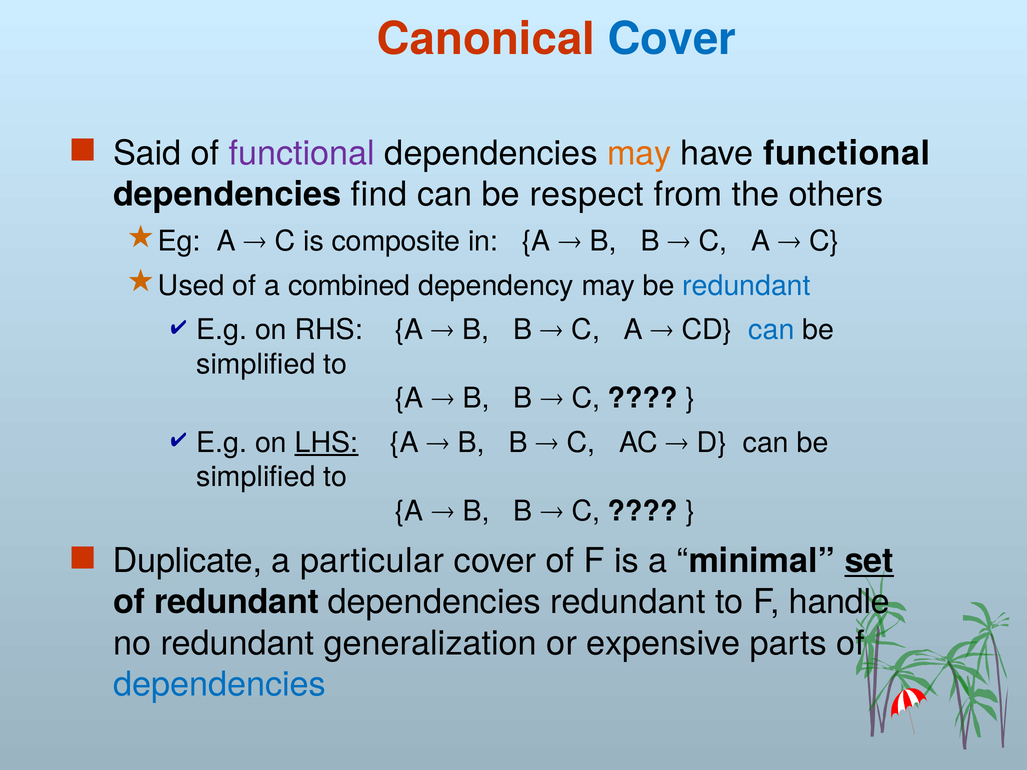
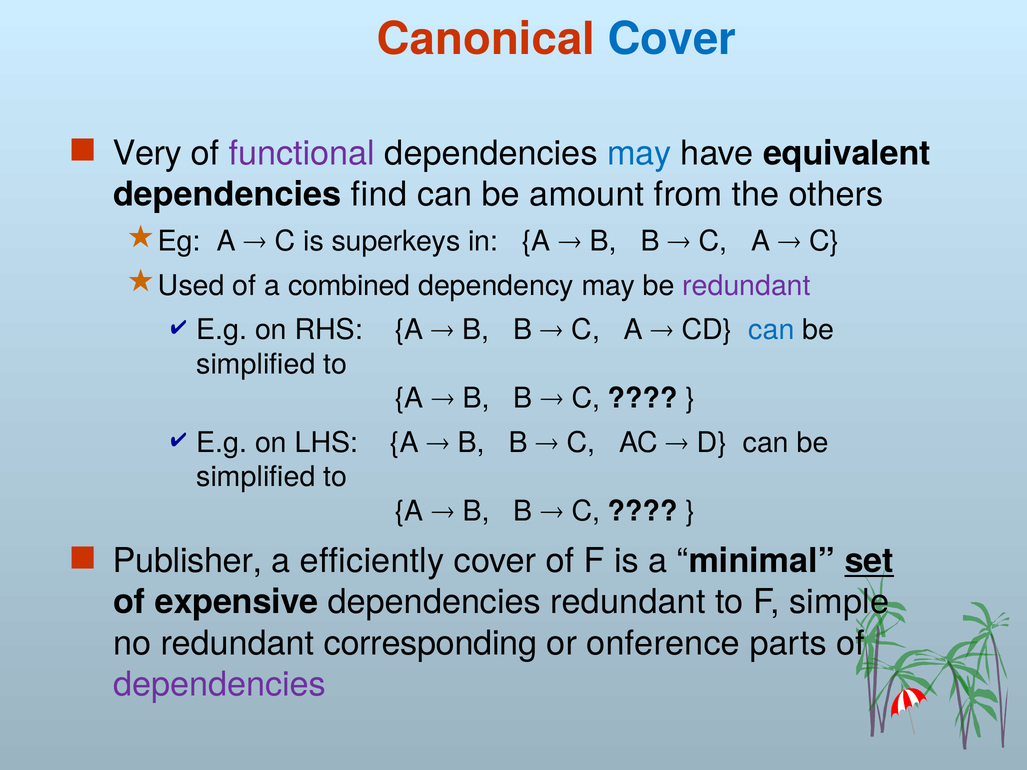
Said: Said -> Very
may at (639, 153) colour: orange -> blue
have functional: functional -> equivalent
respect: respect -> amount
composite: composite -> superkeys
redundant at (747, 286) colour: blue -> purple
LHS underline: present -> none
Duplicate: Duplicate -> Publisher
particular: particular -> efficiently
of redundant: redundant -> expensive
handle: handle -> simple
generalization: generalization -> corresponding
expensive: expensive -> onference
dependencies at (220, 685) colour: blue -> purple
